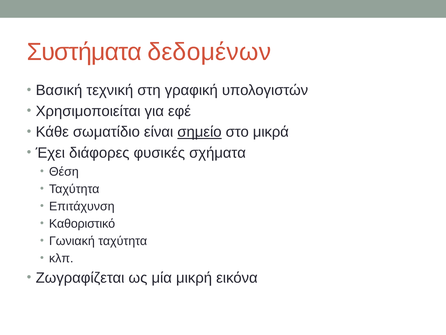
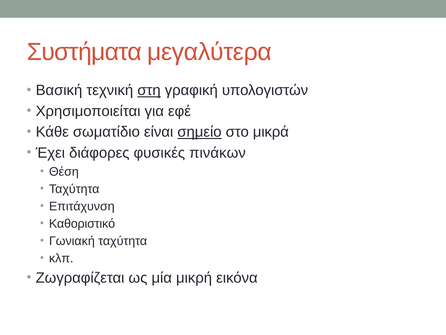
δεδομένων: δεδομένων -> μεγαλύτερα
στη underline: none -> present
σχήματα: σχήματα -> πινάκων
